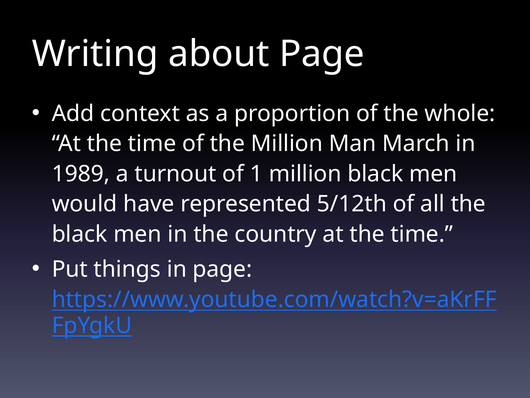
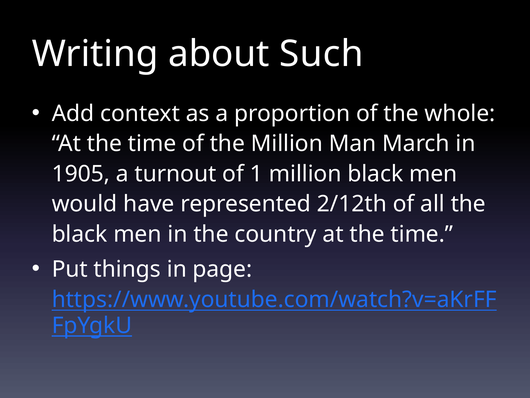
about Page: Page -> Such
1989: 1989 -> 1905
5/12th: 5/12th -> 2/12th
